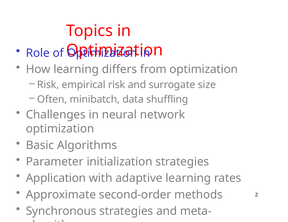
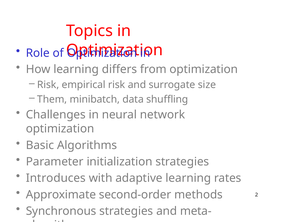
Often: Often -> Them
Application: Application -> Introduces
